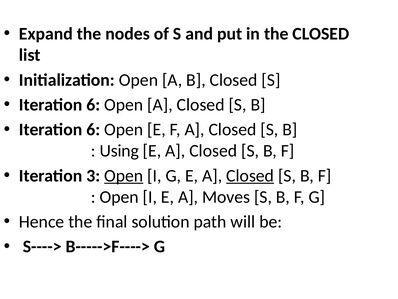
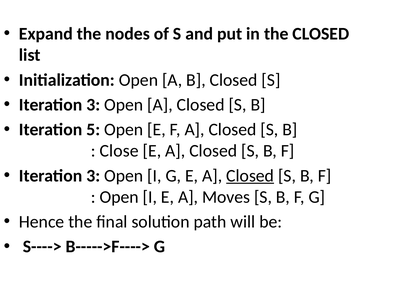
6 at (93, 105): 6 -> 3
6 at (93, 129): 6 -> 5
Using: Using -> Close
Open at (124, 175) underline: present -> none
